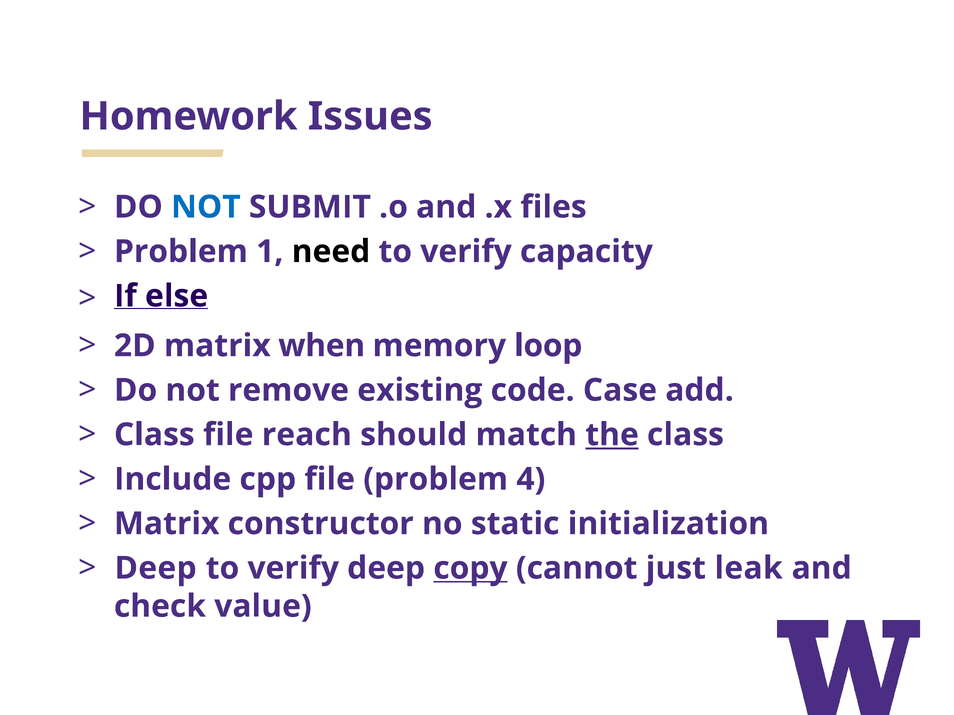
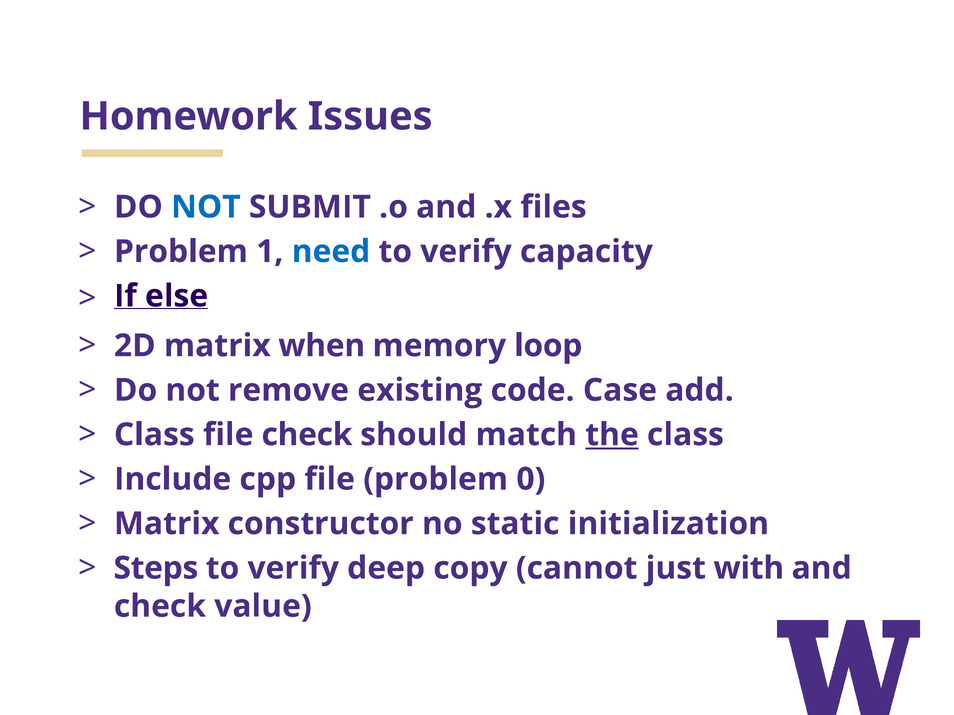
need colour: black -> blue
file reach: reach -> check
4: 4 -> 0
Deep at (156, 569): Deep -> Steps
copy underline: present -> none
leak: leak -> with
